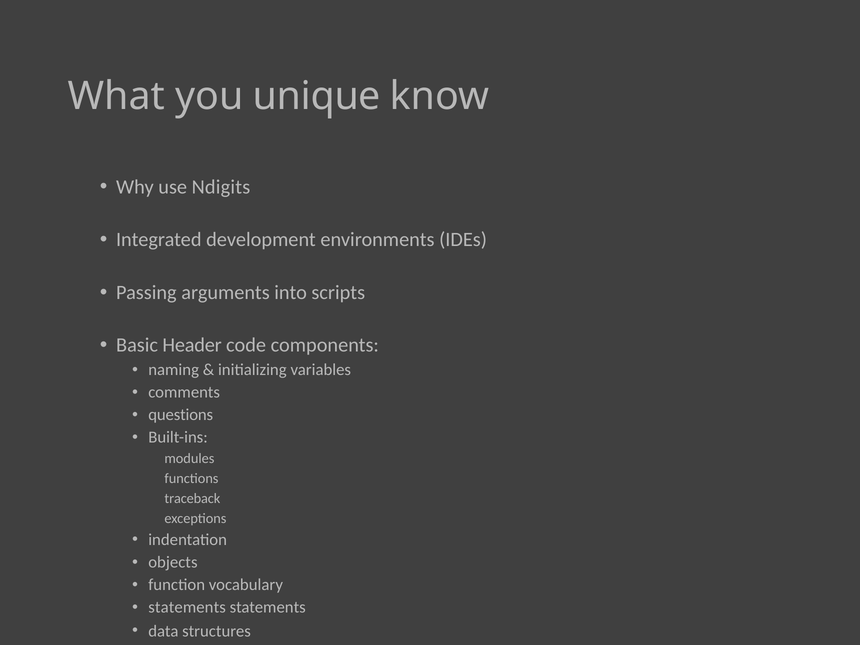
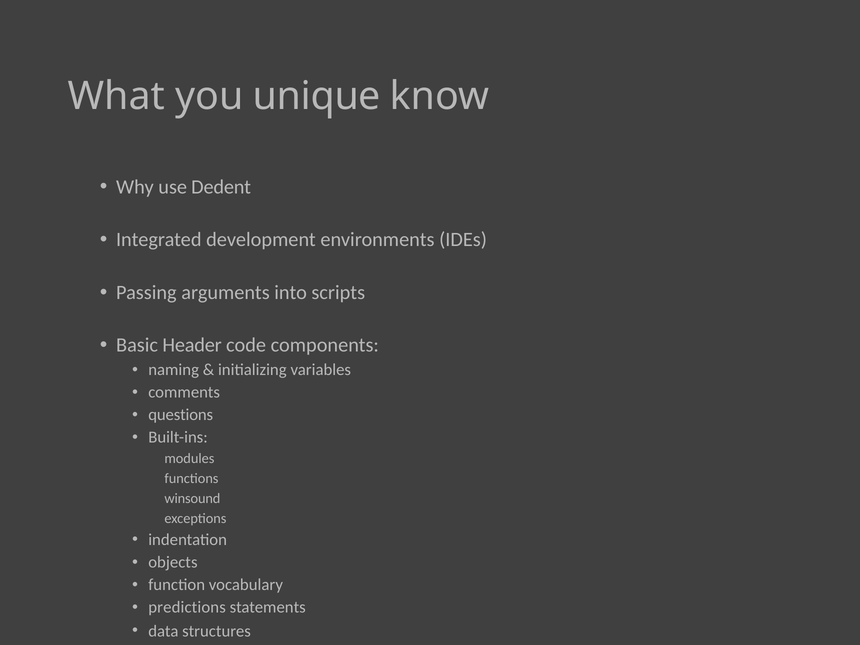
Ndigits: Ndigits -> Dedent
traceback: traceback -> winsound
statements at (187, 607): statements -> predictions
